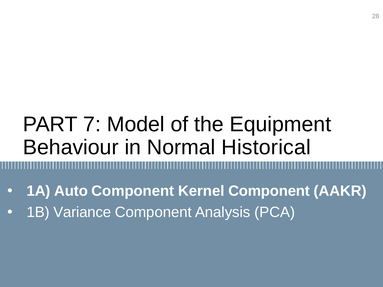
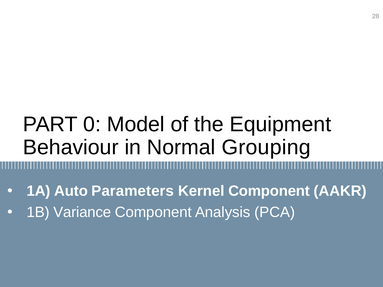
7: 7 -> 0
Historical: Historical -> Grouping
Auto Component: Component -> Parameters
